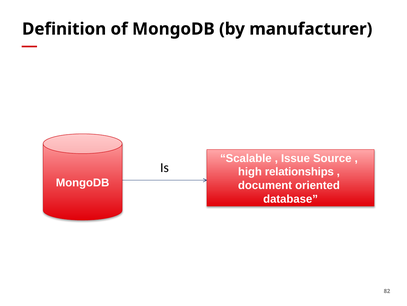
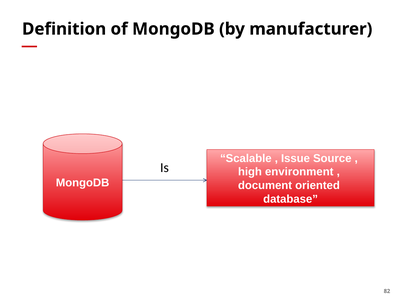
relationships: relationships -> environment
